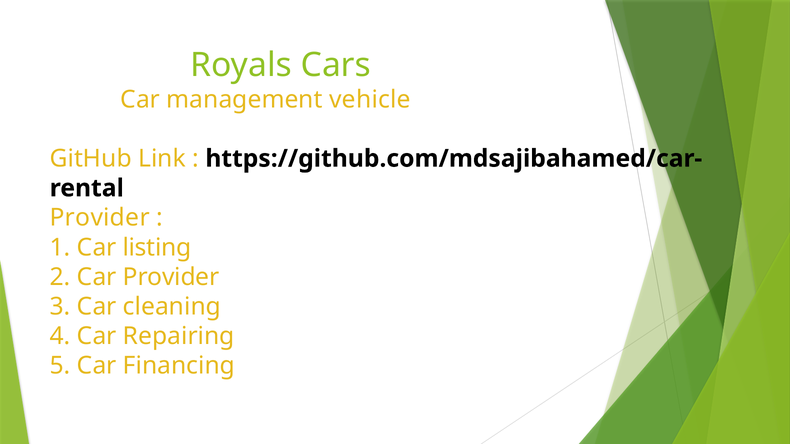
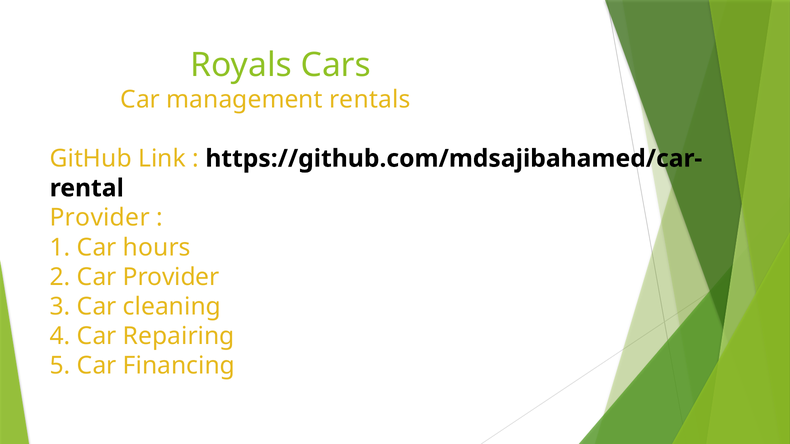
vehicle: vehicle -> rentals
listing: listing -> hours
